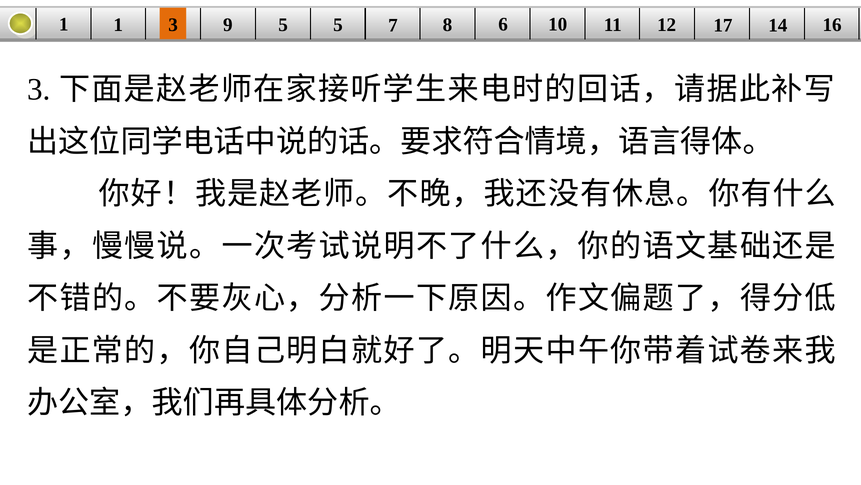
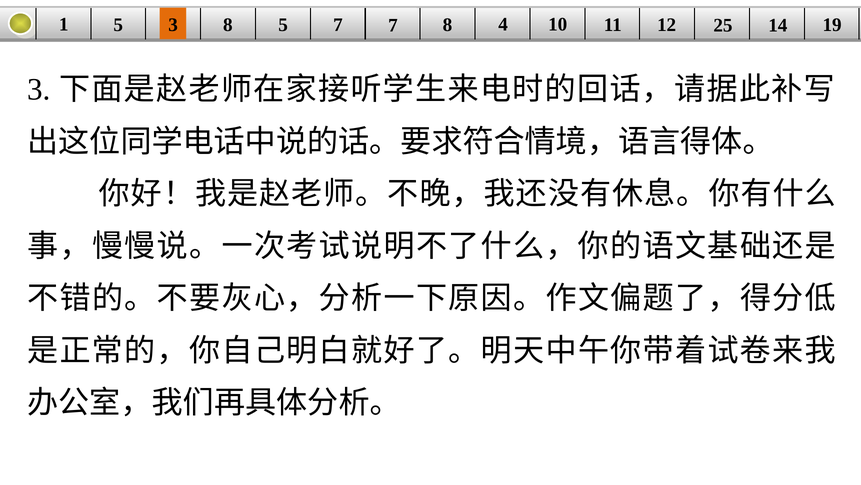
1 1: 1 -> 5
3 9: 9 -> 8
5 5: 5 -> 7
6: 6 -> 4
17: 17 -> 25
16: 16 -> 19
